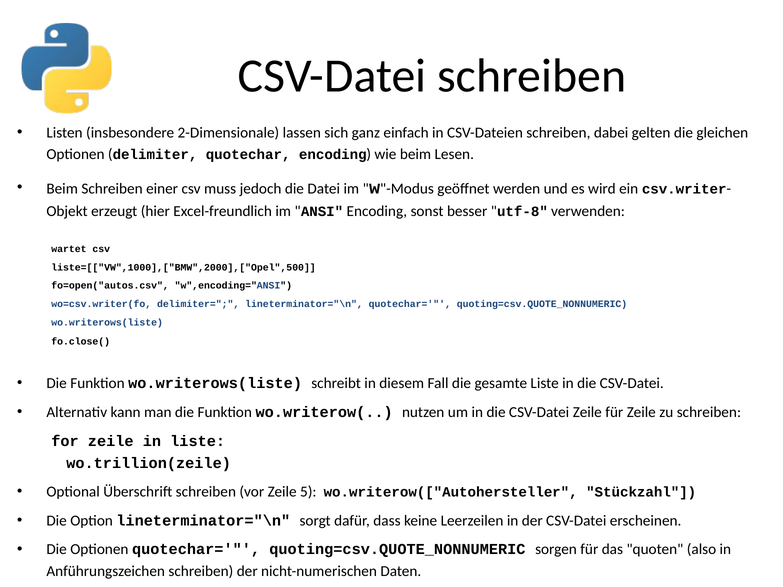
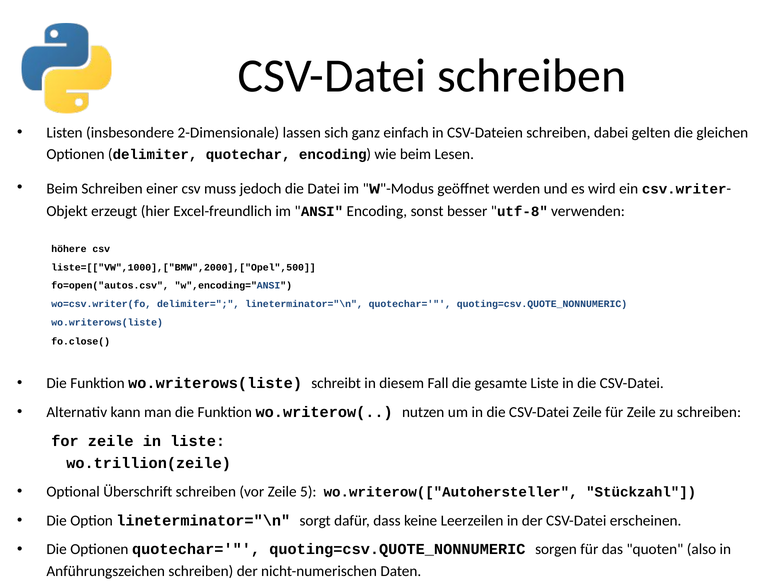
wartet: wartet -> höhere
